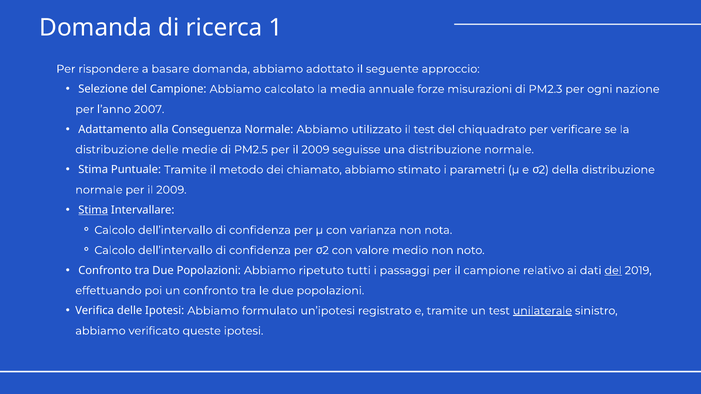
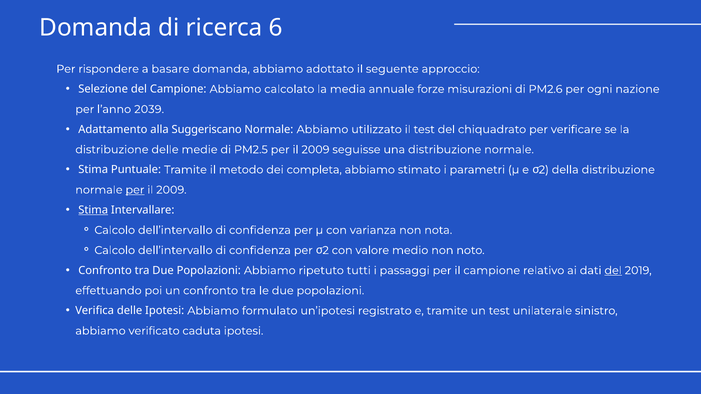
1: 1 -> 6
PM2.3: PM2.3 -> PM2.6
2007: 2007 -> 2039
Conseguenza: Conseguenza -> Suggeriscano
chiamato: chiamato -> completa
per at (135, 190) underline: none -> present
unilaterale underline: present -> none
queste: queste -> caduta
